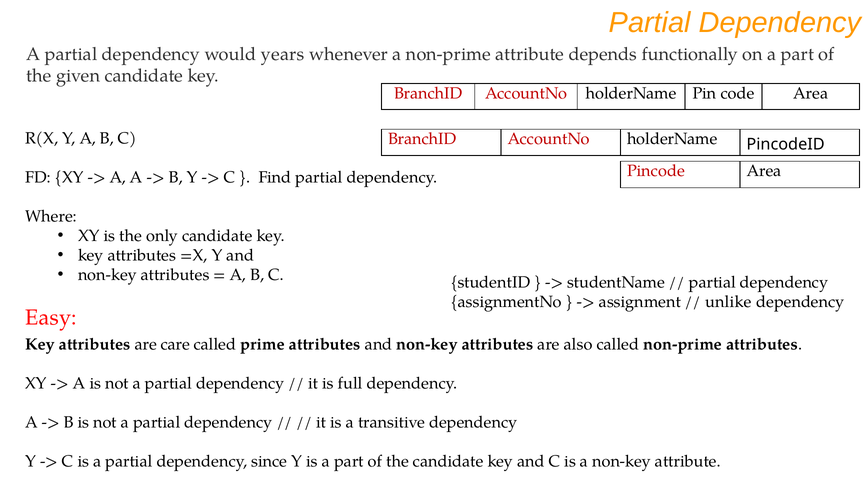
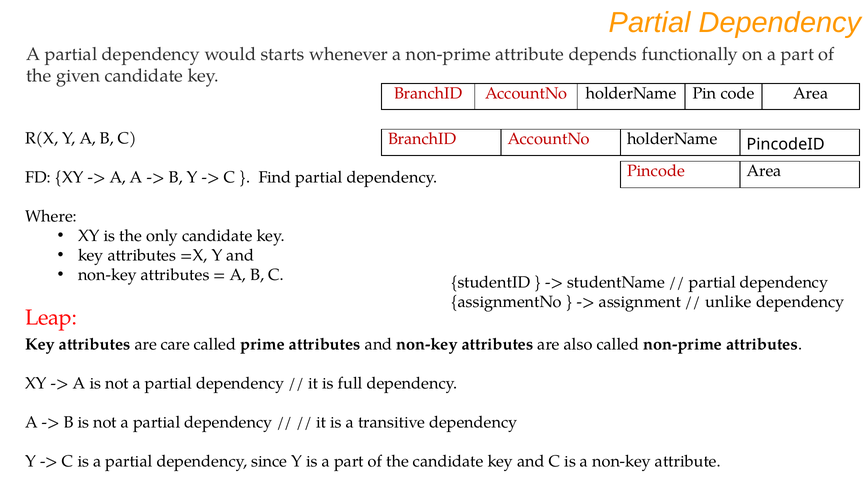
years: years -> starts
Easy: Easy -> Leap
